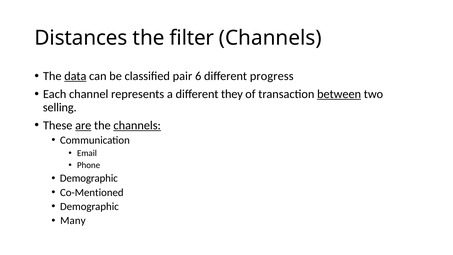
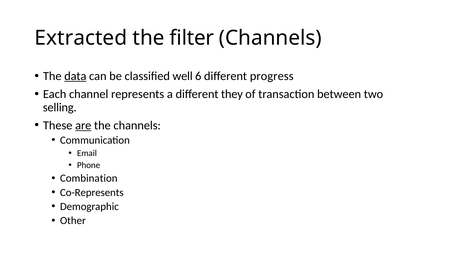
Distances: Distances -> Extracted
pair: pair -> well
between underline: present -> none
channels at (137, 125) underline: present -> none
Demographic at (89, 178): Demographic -> Combination
Co-Mentioned: Co-Mentioned -> Co-Represents
Many: Many -> Other
